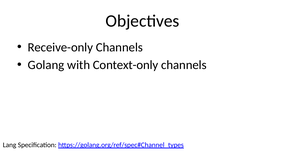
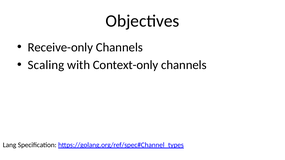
Golang: Golang -> Scaling
